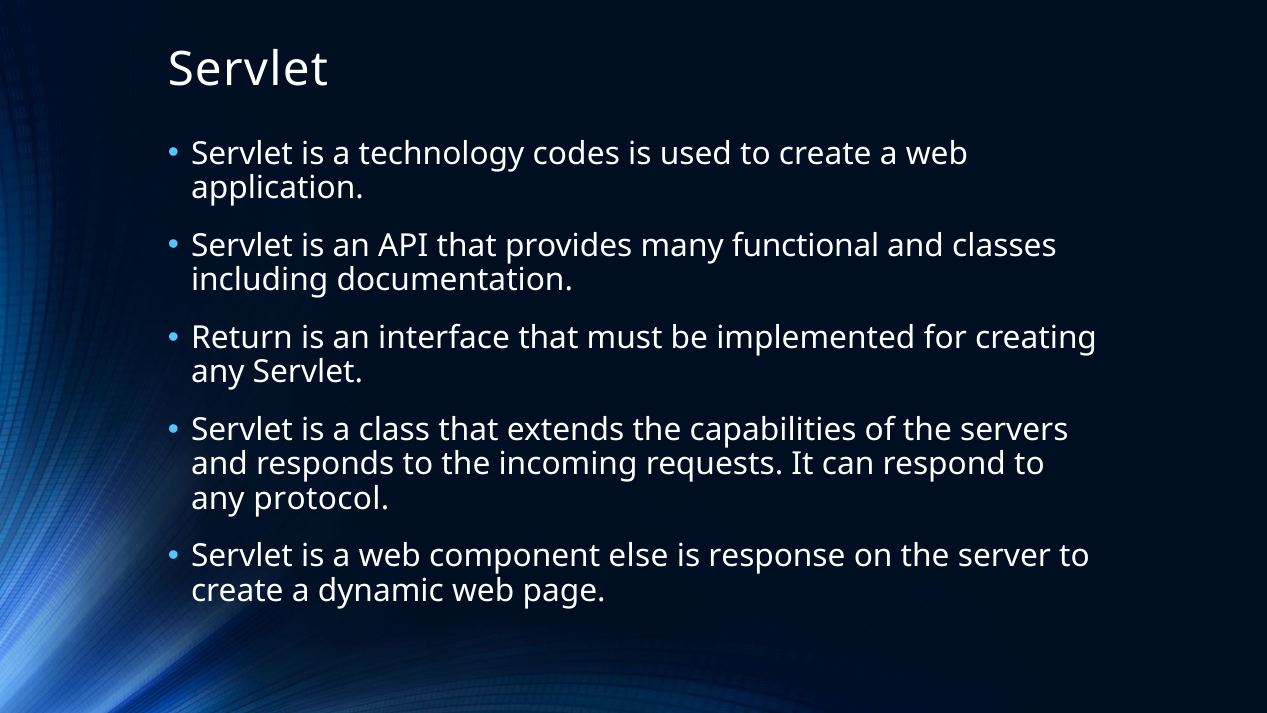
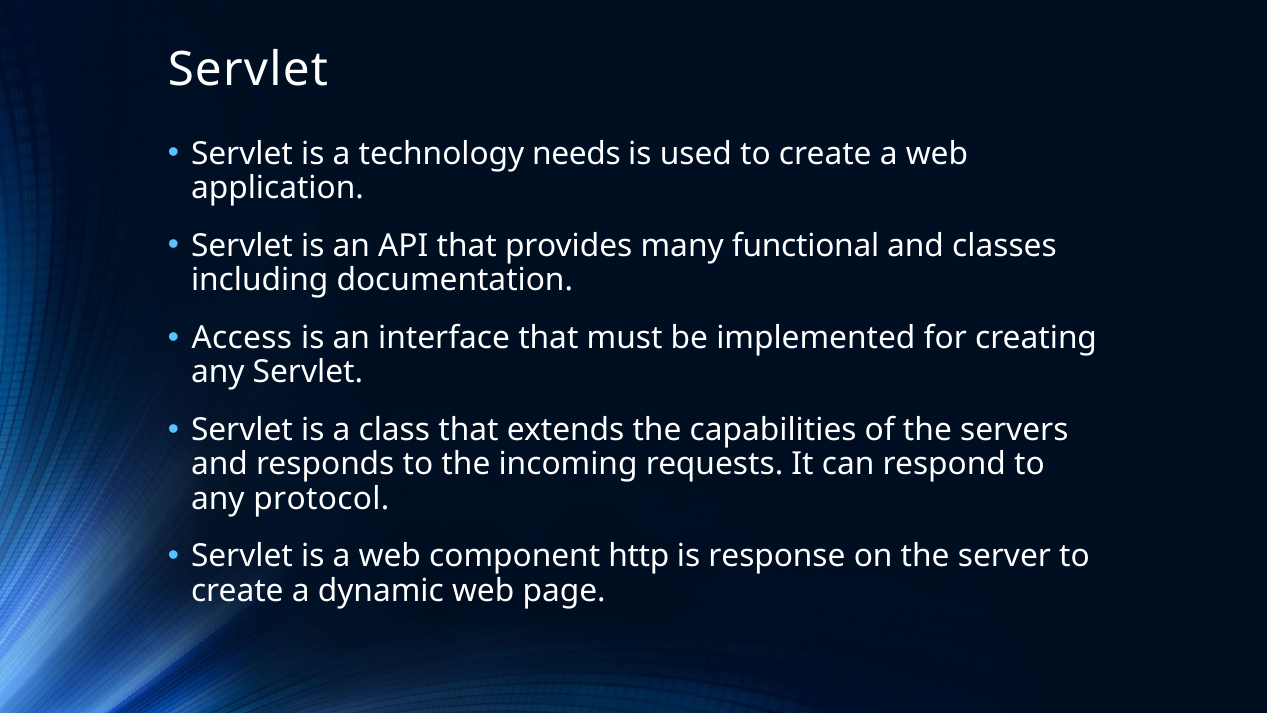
codes: codes -> needs
Return: Return -> Access
else: else -> http
